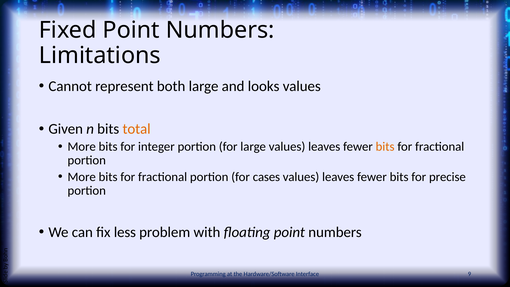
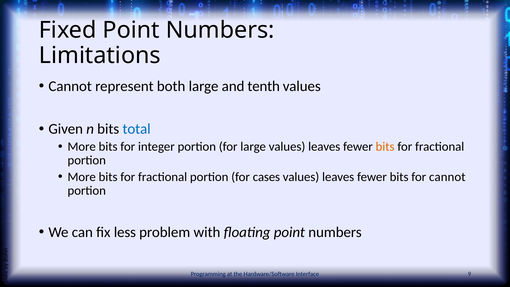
looks: looks -> tenth
total colour: orange -> blue
for precise: precise -> cannot
